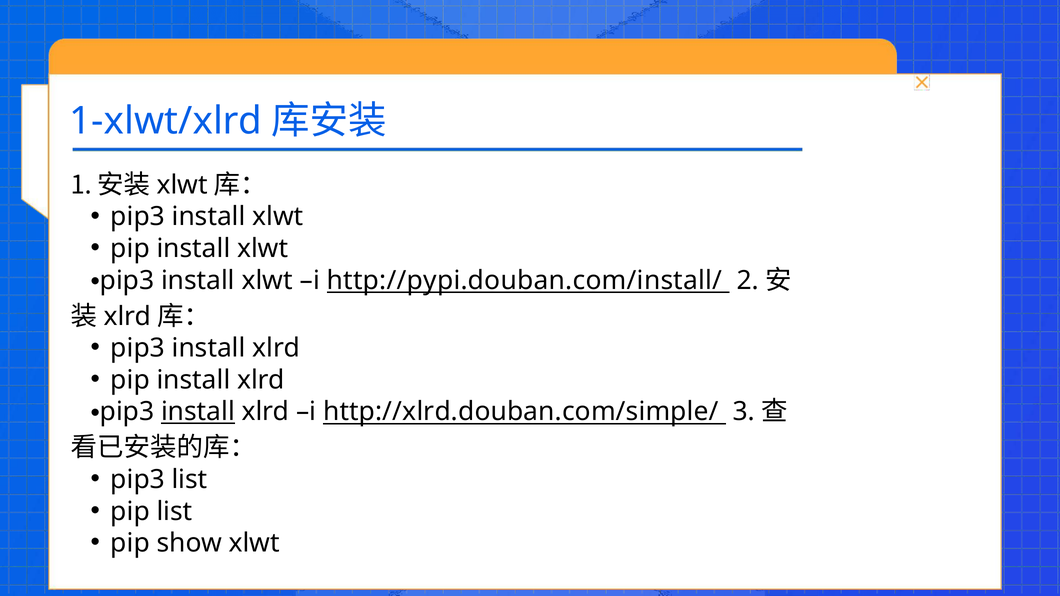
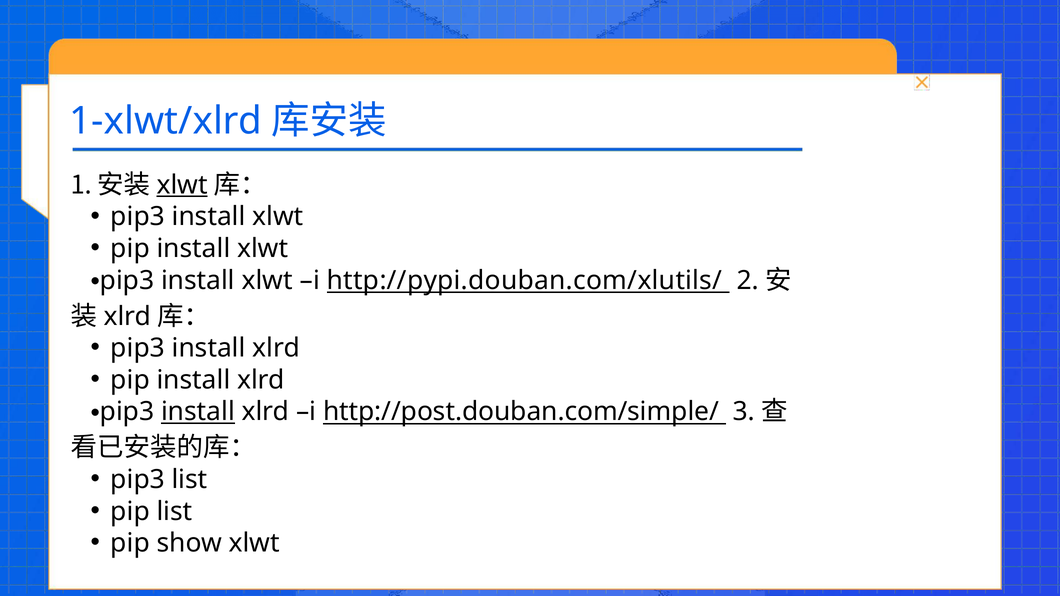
xlwt at (182, 185) underline: none -> present
http://pypi.douban.com/install/: http://pypi.douban.com/install/ -> http://pypi.douban.com/xlutils/
http://xlrd.douban.com/simple/: http://xlrd.douban.com/simple/ -> http://post.douban.com/simple/
